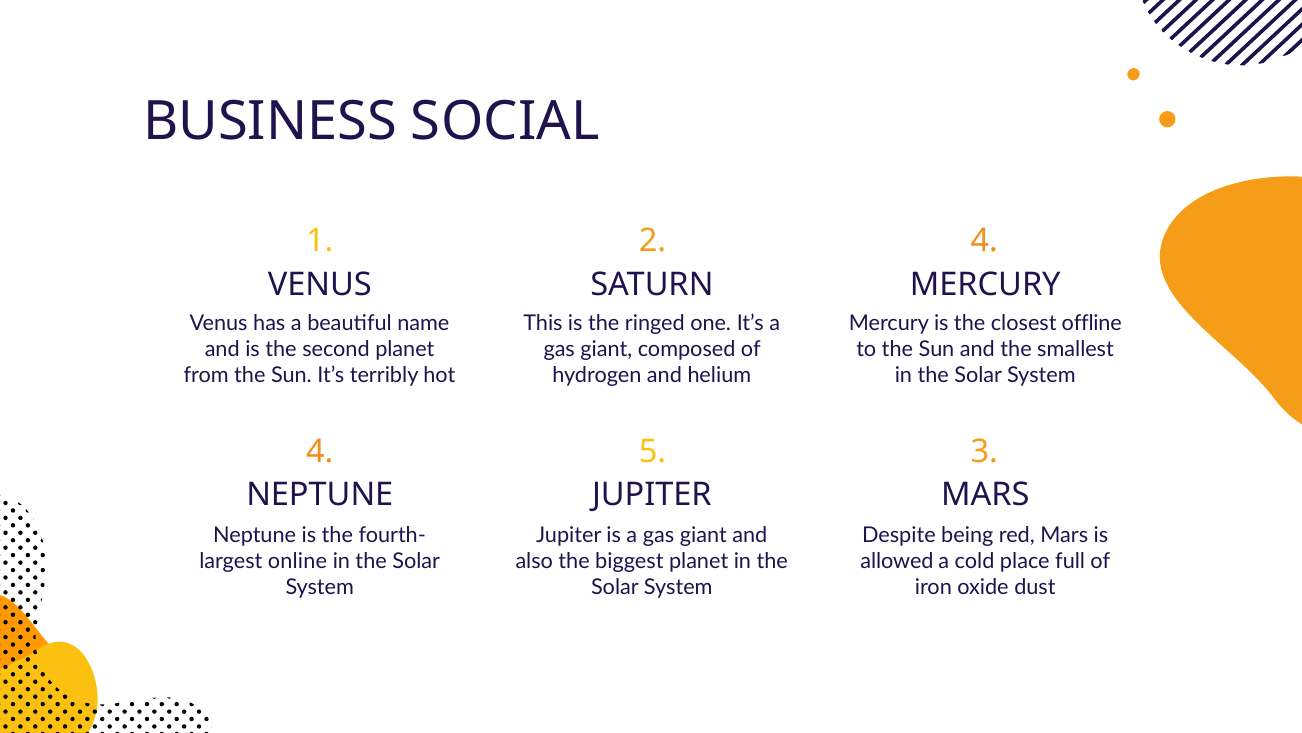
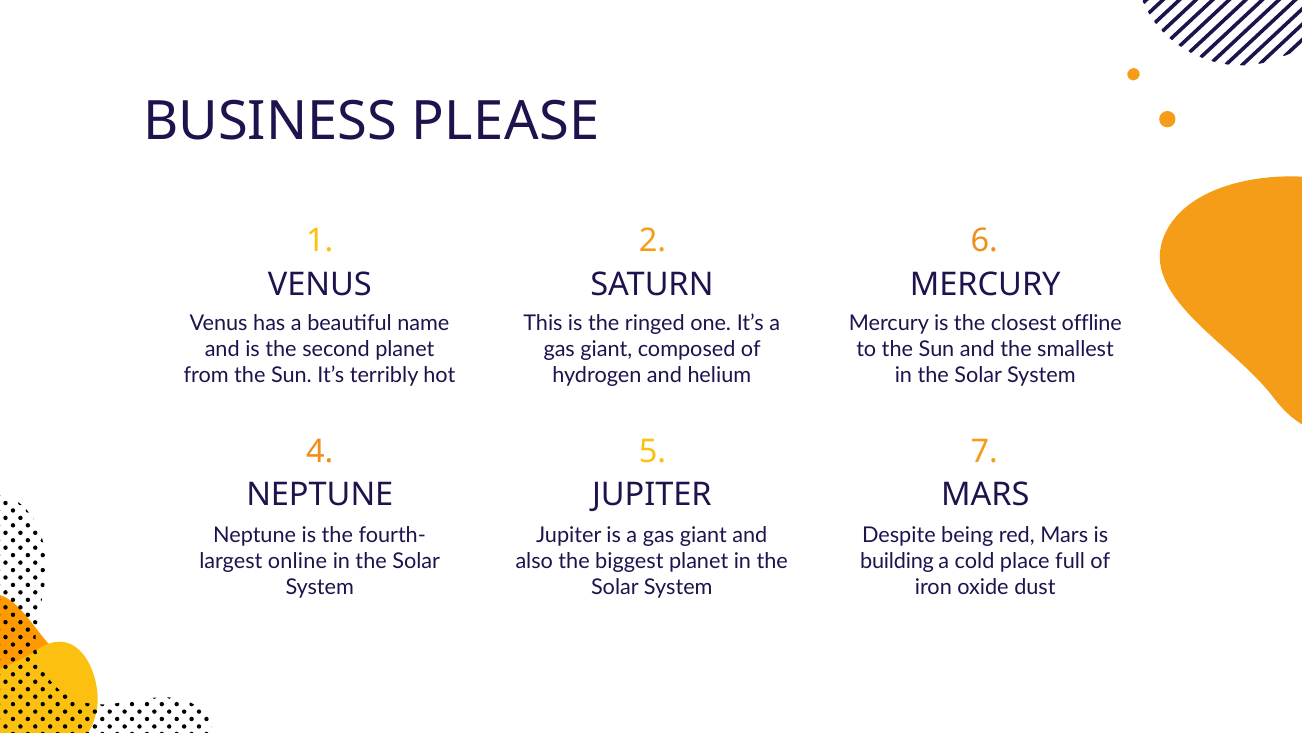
SOCIAL: SOCIAL -> PLEASE
2 4: 4 -> 6
3: 3 -> 7
allowed: allowed -> building
